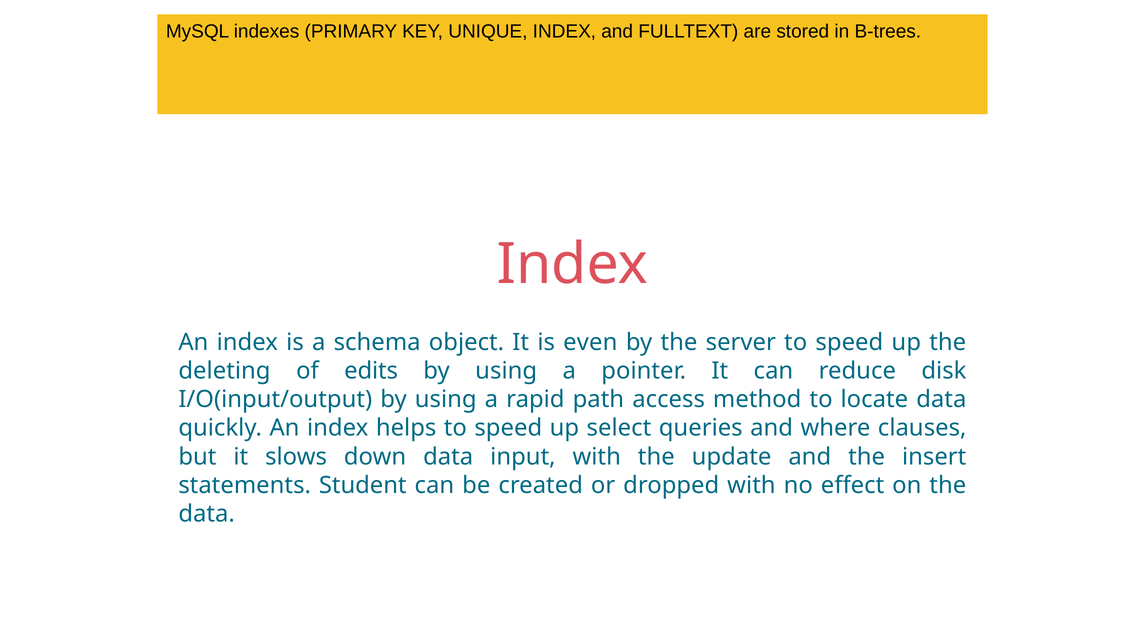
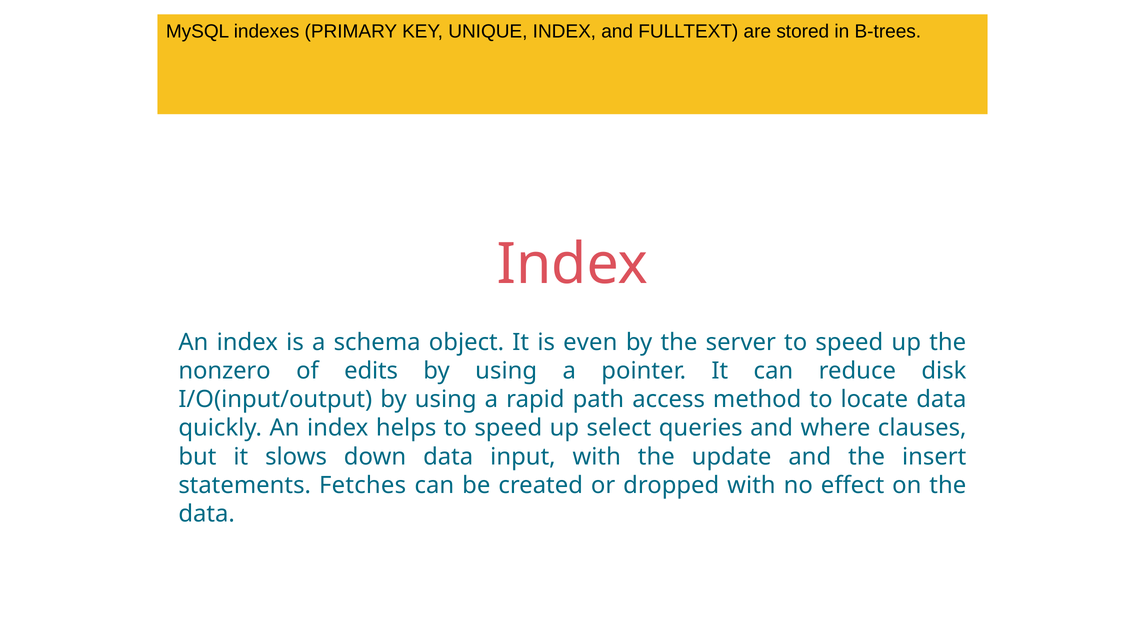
deleting: deleting -> nonzero
Student: Student -> Fetches
